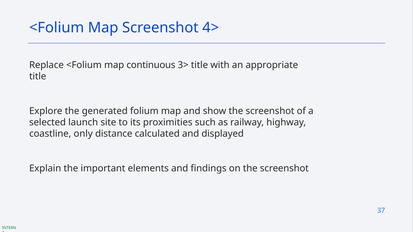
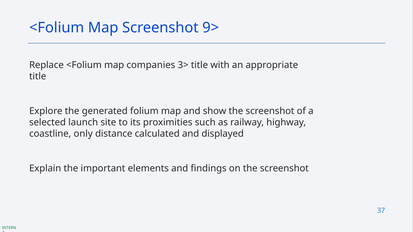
4>: 4> -> 9>
continuous: continuous -> companies
